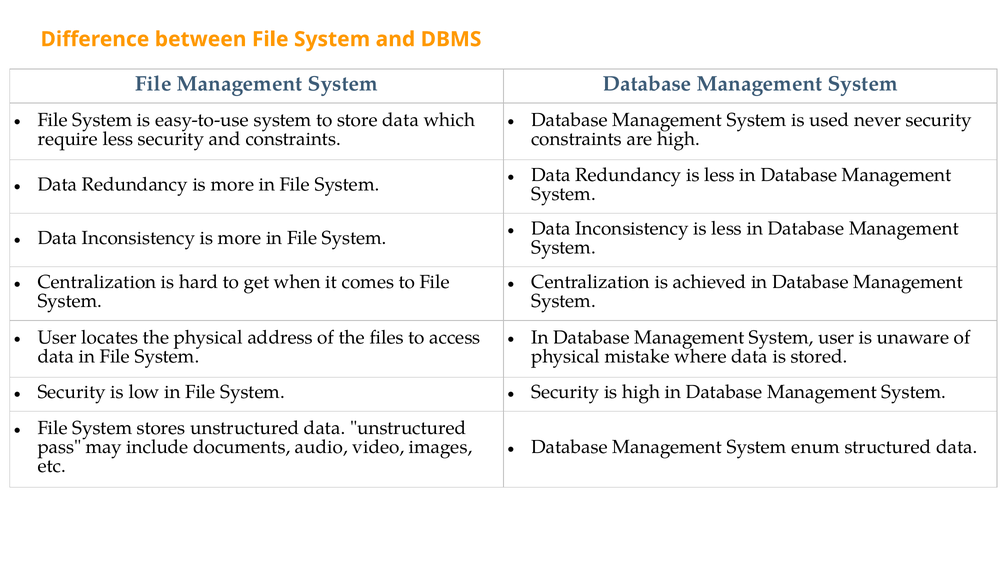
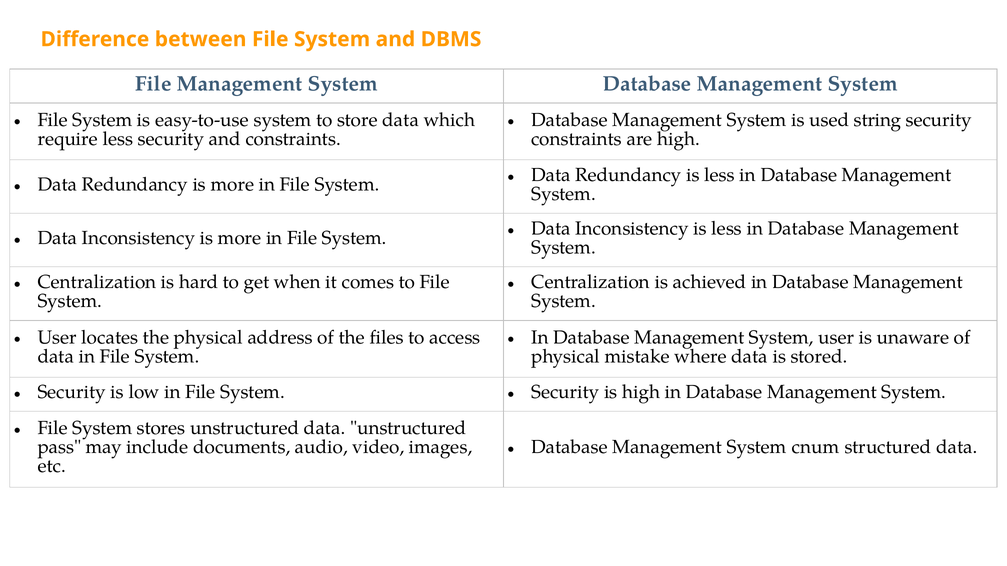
never: never -> string
enum: enum -> cnum
